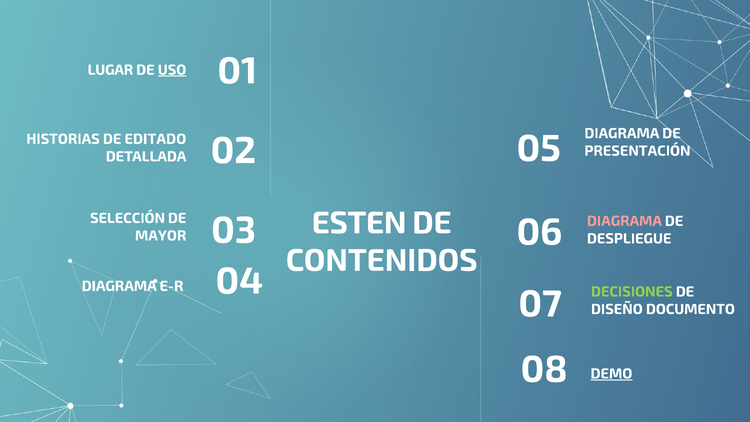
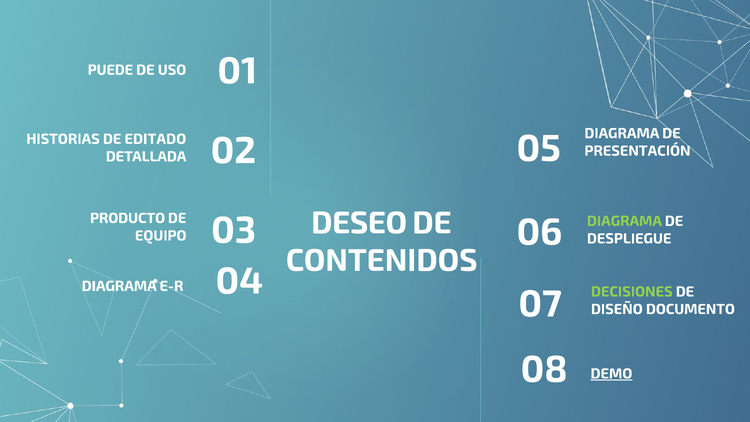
LUGAR: LUGAR -> PUEDE
USO underline: present -> none
ESTEN: ESTEN -> DESEO
SELECCIÓN: SELECCIÓN -> PRODUCTO
DIAGRAMA at (624, 221) colour: pink -> light green
MAYOR: MAYOR -> EQUIPO
